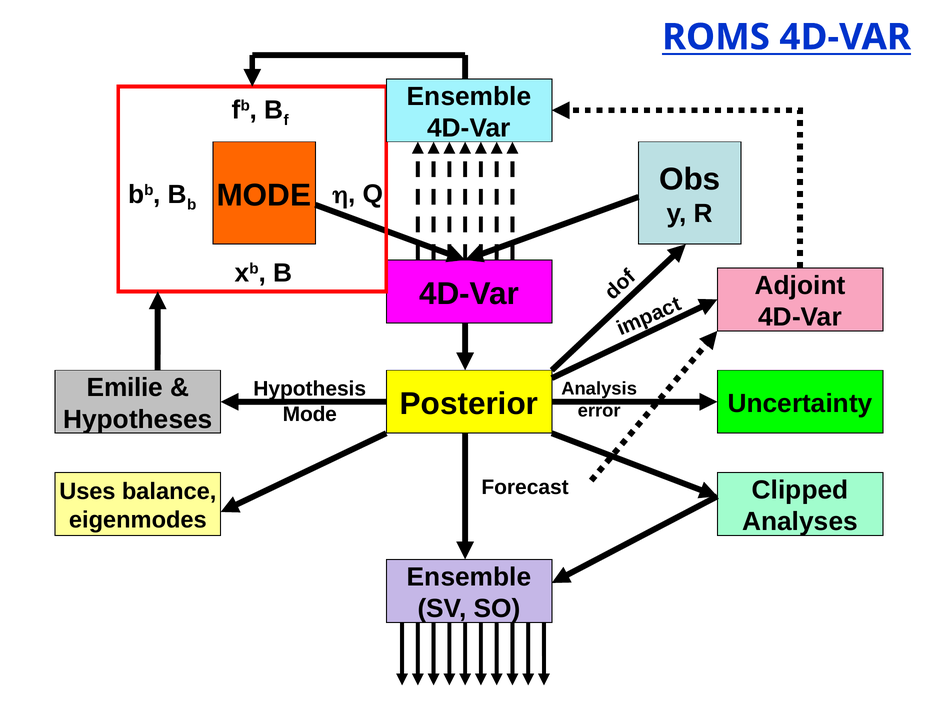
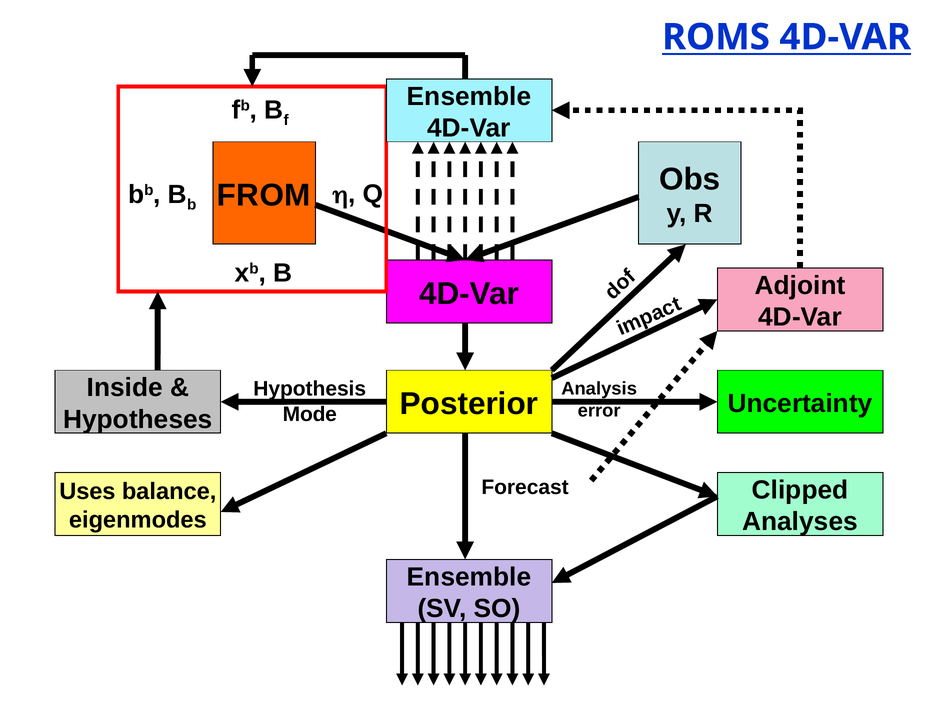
MODE at (264, 195): MODE -> FROM
Emilie: Emilie -> Inside
